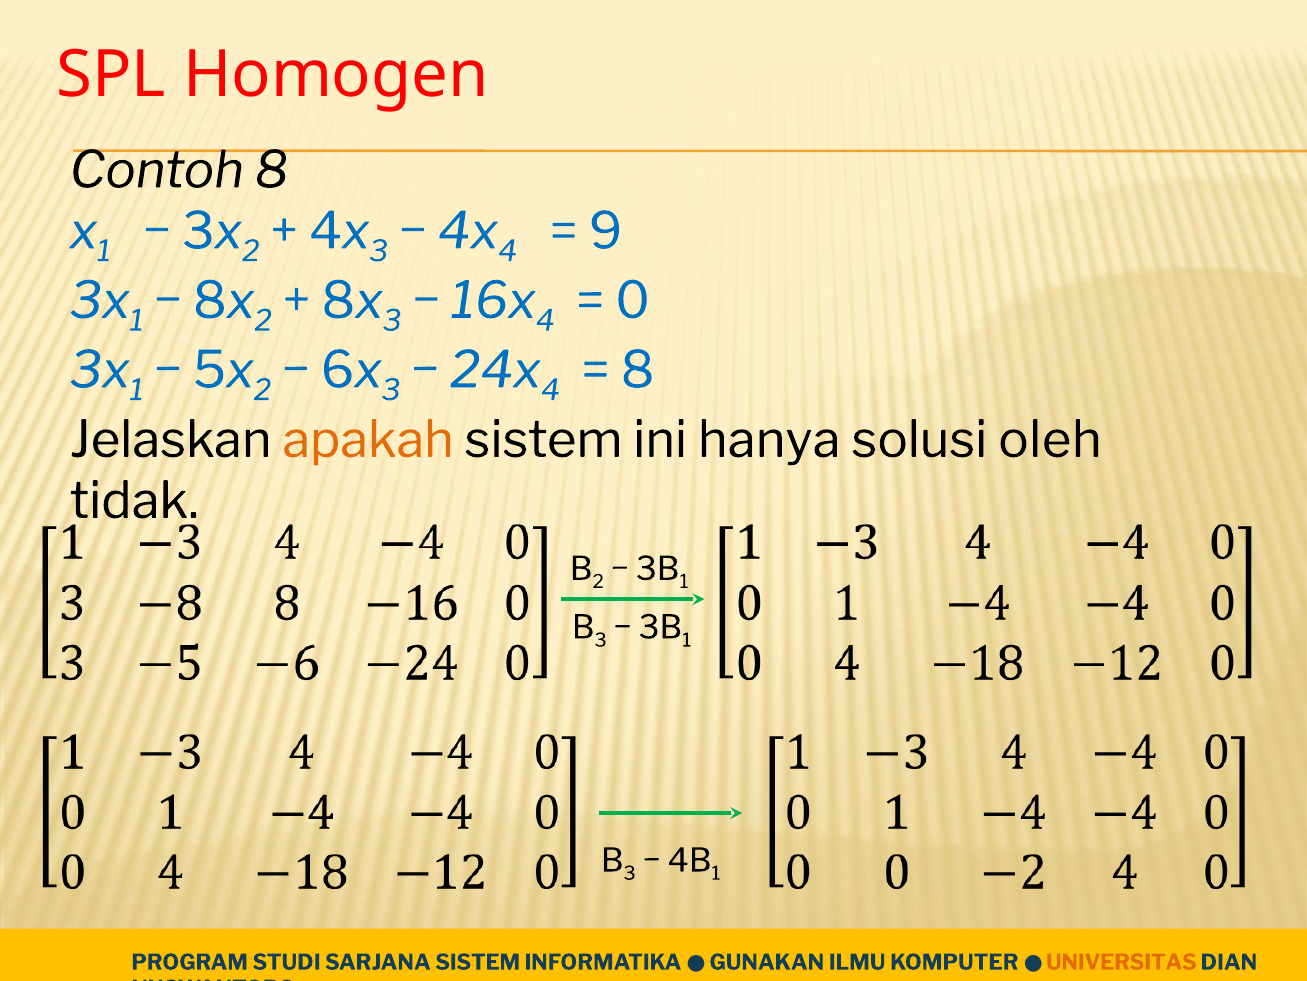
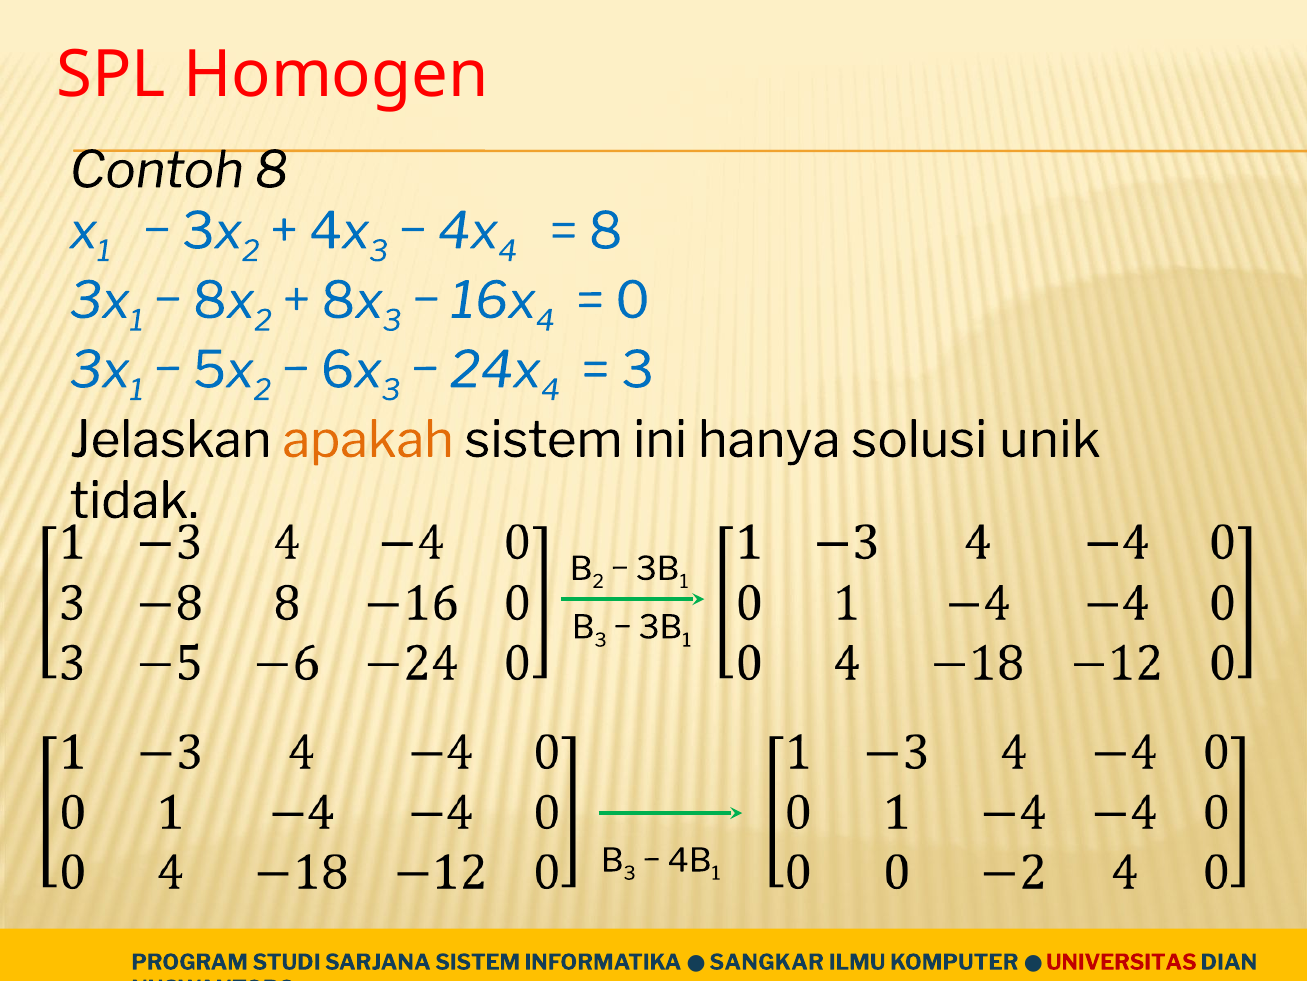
9 at (606, 232): 9 -> 8
8 at (638, 370): 8 -> 3
oleh: oleh -> unik
GUNAKAN: GUNAKAN -> SANGKAR
UNIVERSITAS colour: orange -> red
